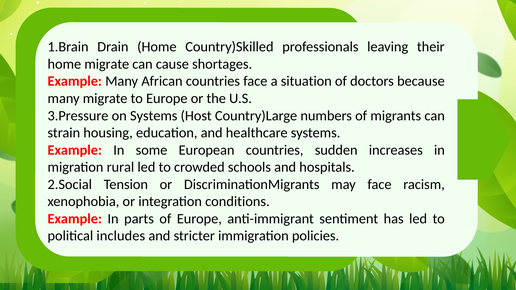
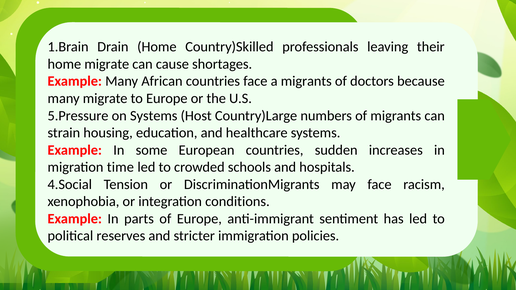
a situation: situation -> migrants
3.Pressure: 3.Pressure -> 5.Pressure
rural: rural -> time
2.Social: 2.Social -> 4.Social
includes: includes -> reserves
